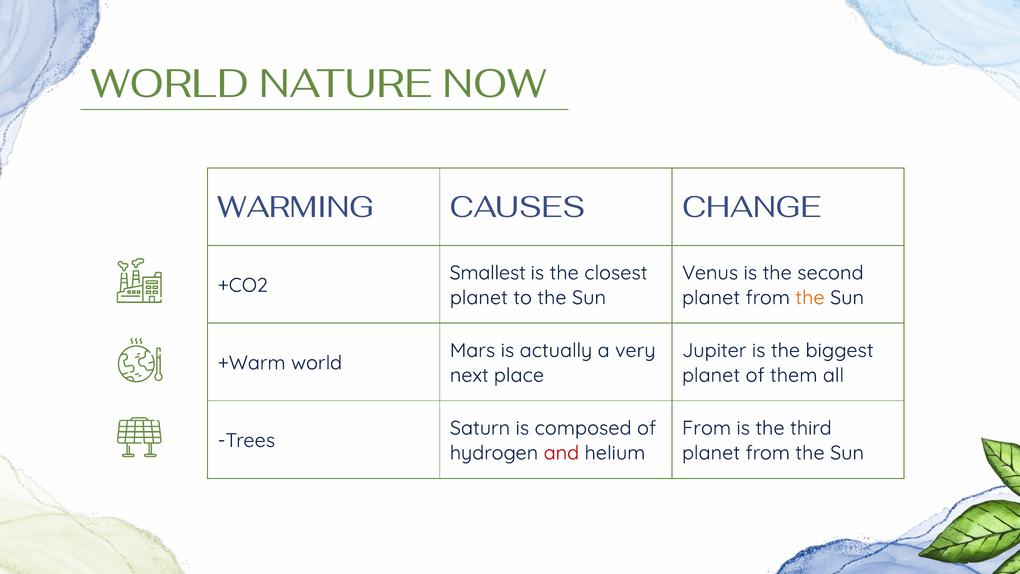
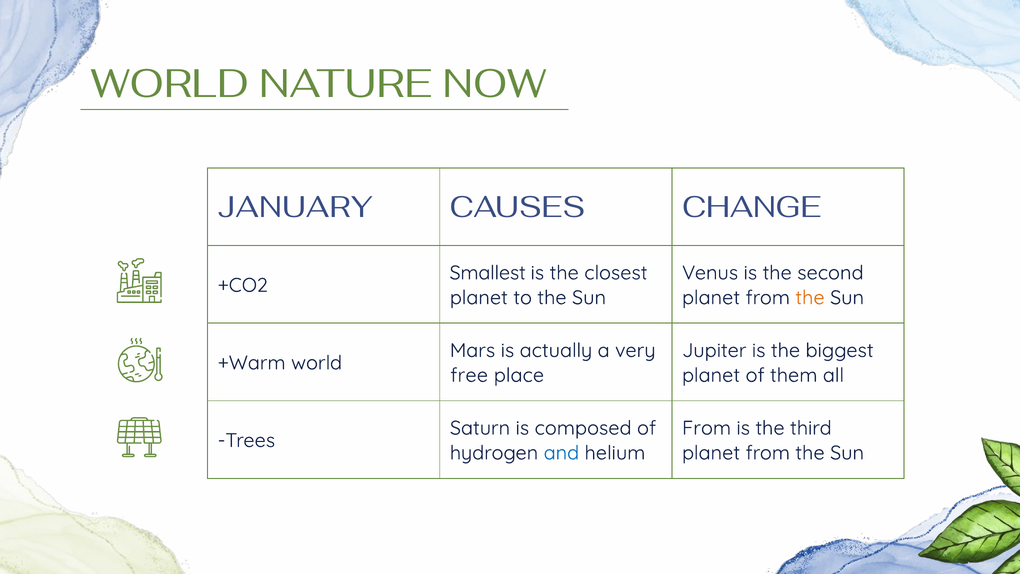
WARMING: WARMING -> JANUARY
next: next -> free
and colour: red -> blue
